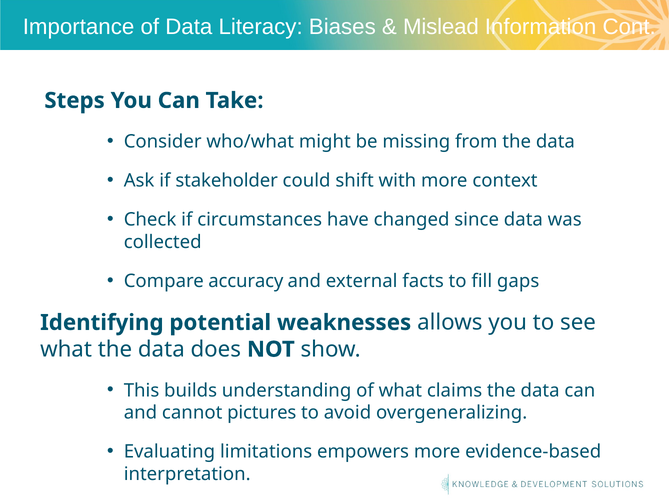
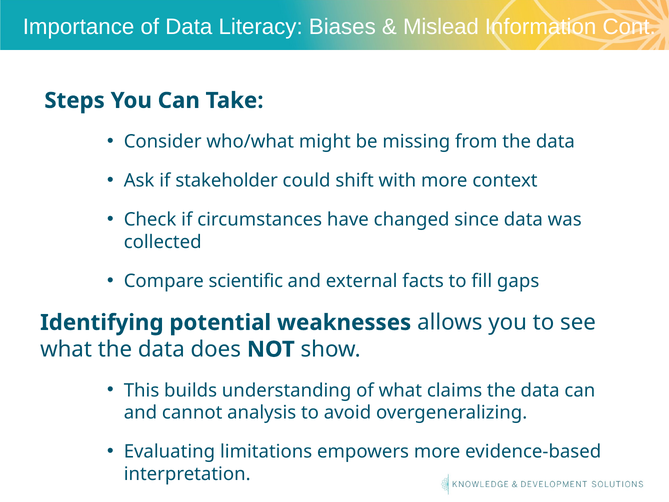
accuracy: accuracy -> scientific
pictures: pictures -> analysis
